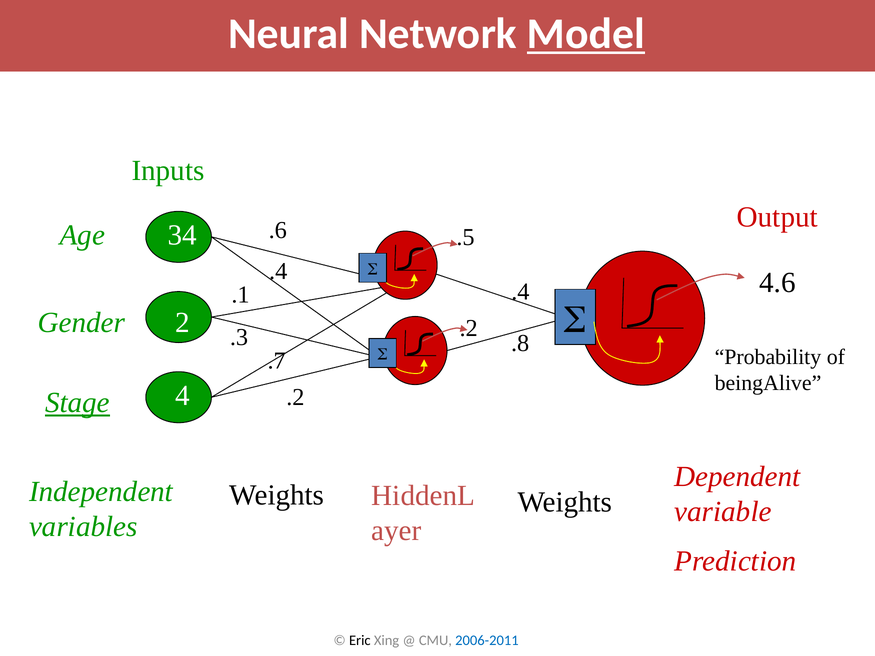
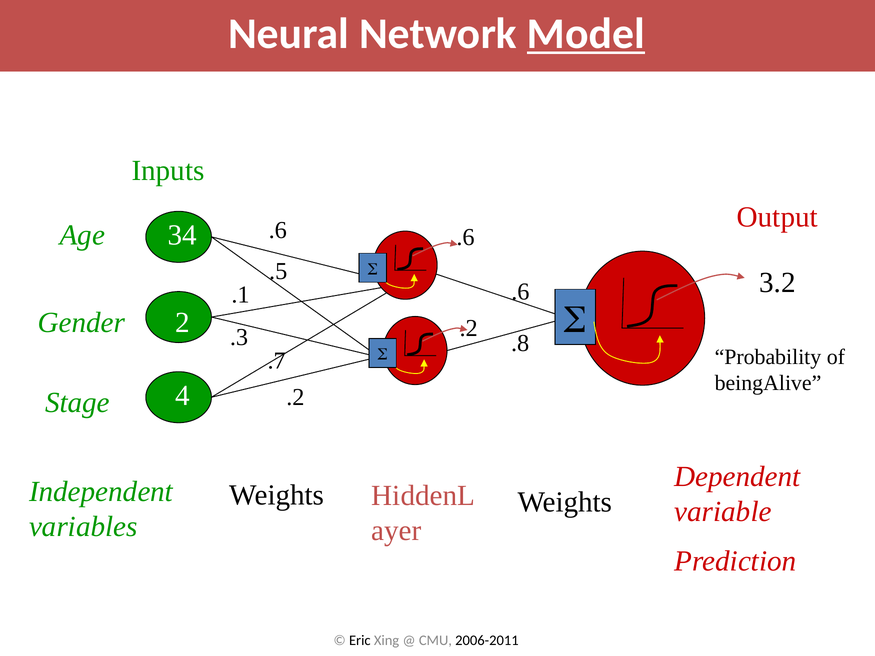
.5 at (466, 237): .5 -> .6
.4 at (278, 271): .4 -> .5
4.6: 4.6 -> 3.2
.4 at (520, 292): .4 -> .6
Stage underline: present -> none
2006-2011 colour: blue -> black
